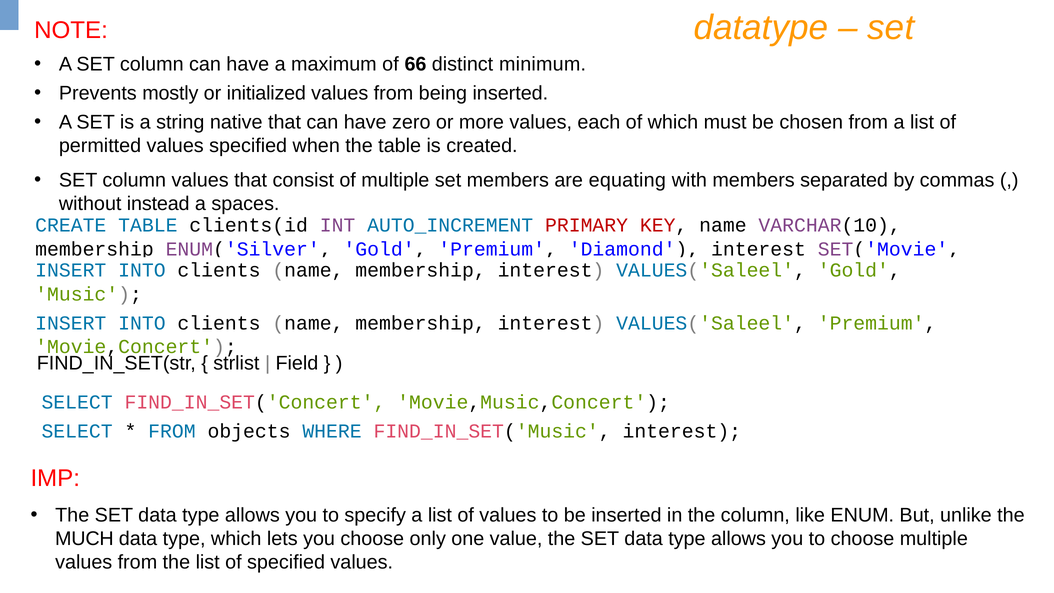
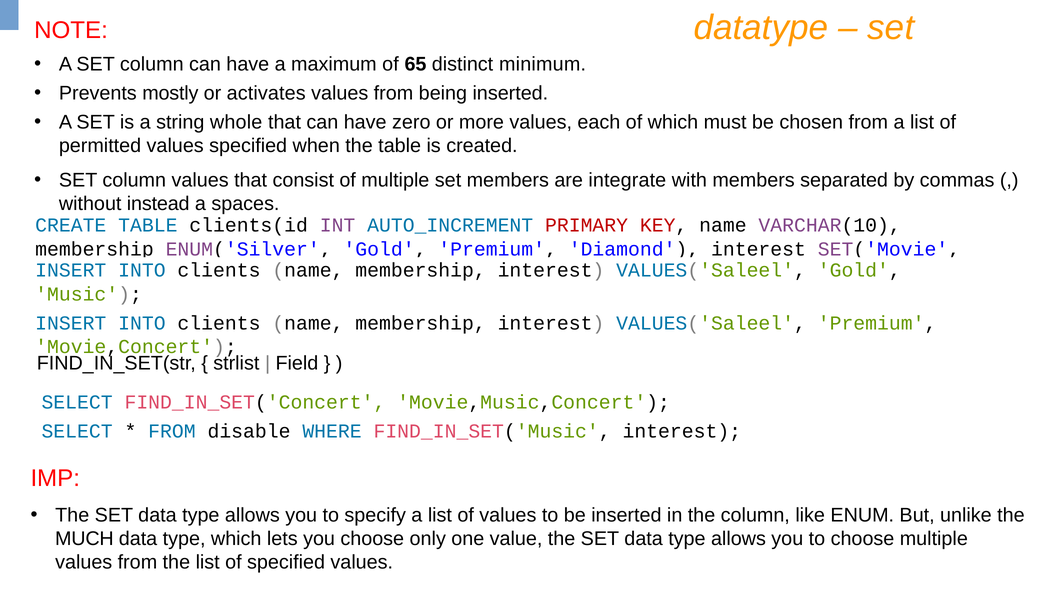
66: 66 -> 65
initialized: initialized -> activates
native: native -> whole
equating: equating -> integrate
objects: objects -> disable
